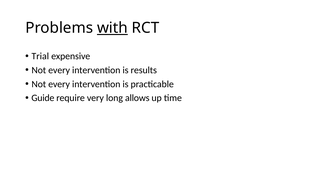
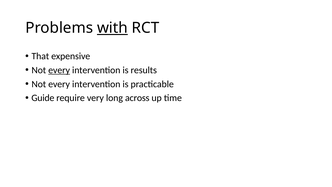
Trial: Trial -> That
every at (59, 70) underline: none -> present
allows: allows -> across
